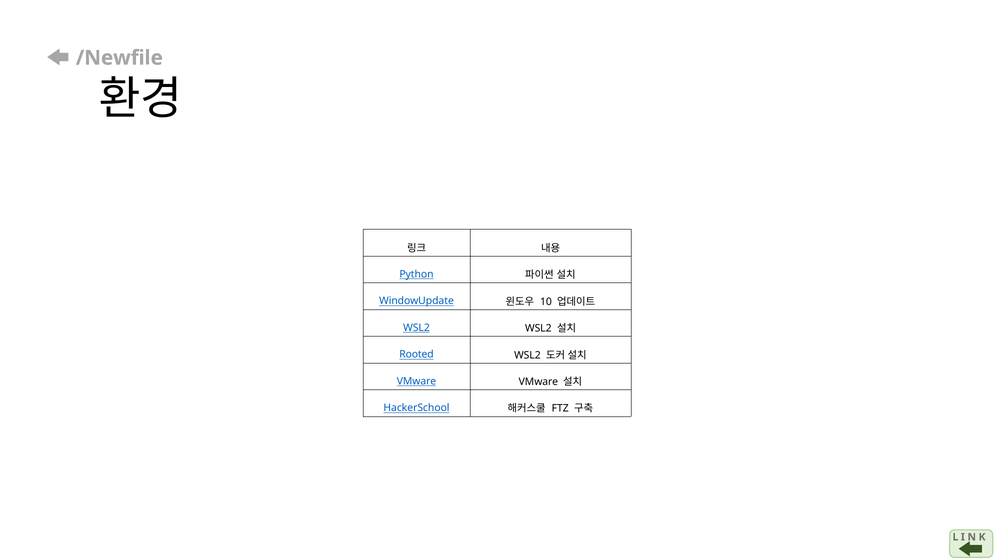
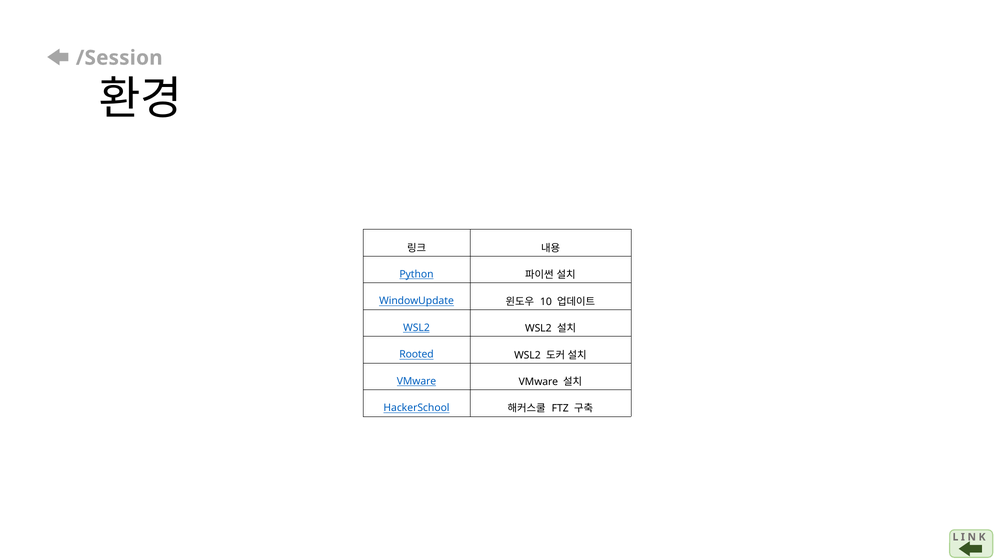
/Newfile: /Newfile -> /Session
